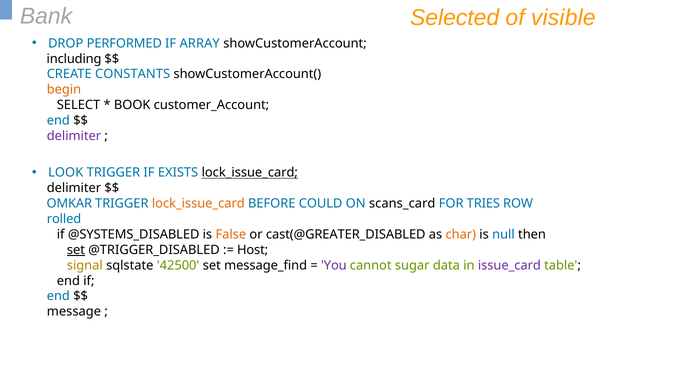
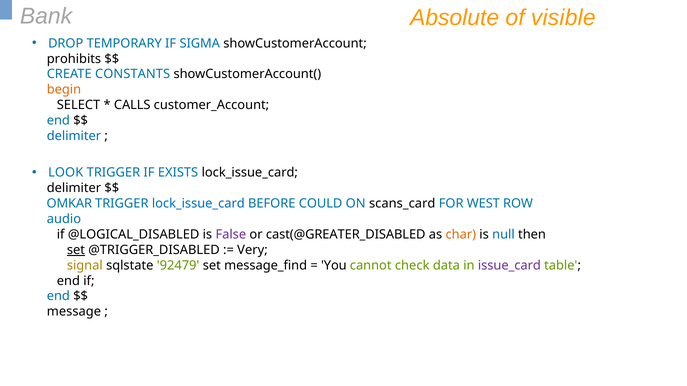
Selected: Selected -> Absolute
PERFORMED: PERFORMED -> TEMPORARY
ARRAY: ARRAY -> SIGMA
including: including -> prohibits
BOOK: BOOK -> CALLS
delimiter at (74, 136) colour: purple -> blue
lock_issue_card at (250, 173) underline: present -> none
lock_issue_card at (198, 204) colour: orange -> blue
TRIES: TRIES -> WEST
rolled: rolled -> audio
@SYSTEMS_DISABLED: @SYSTEMS_DISABLED -> @LOGICAL_DISABLED
False colour: orange -> purple
Host: Host -> Very
42500: 42500 -> 92479
You colour: purple -> black
sugar: sugar -> check
